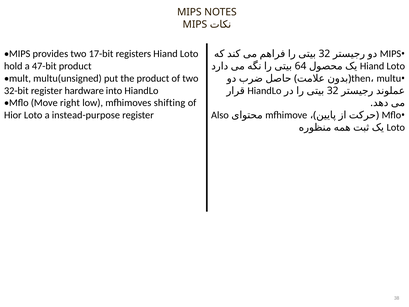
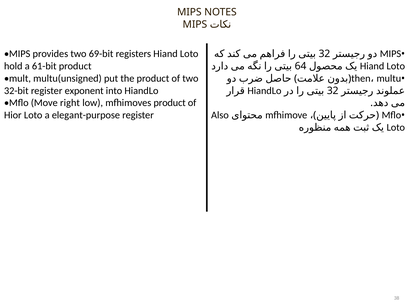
17-bit: 17-bit -> 69-bit
47-bit: 47-bit -> 61-bit
hardware: hardware -> exponent
mfhimoves shifting: shifting -> product
instead-purpose: instead-purpose -> elegant-purpose
